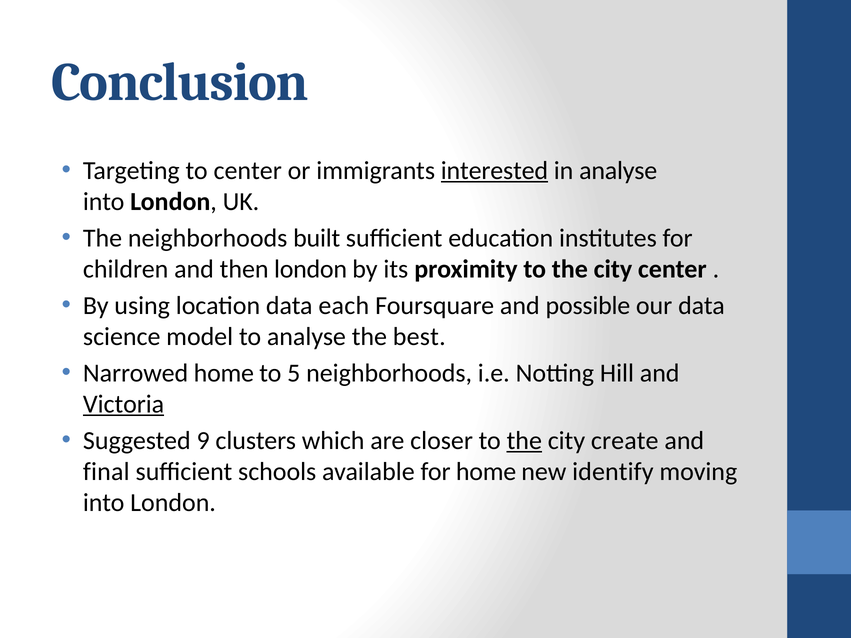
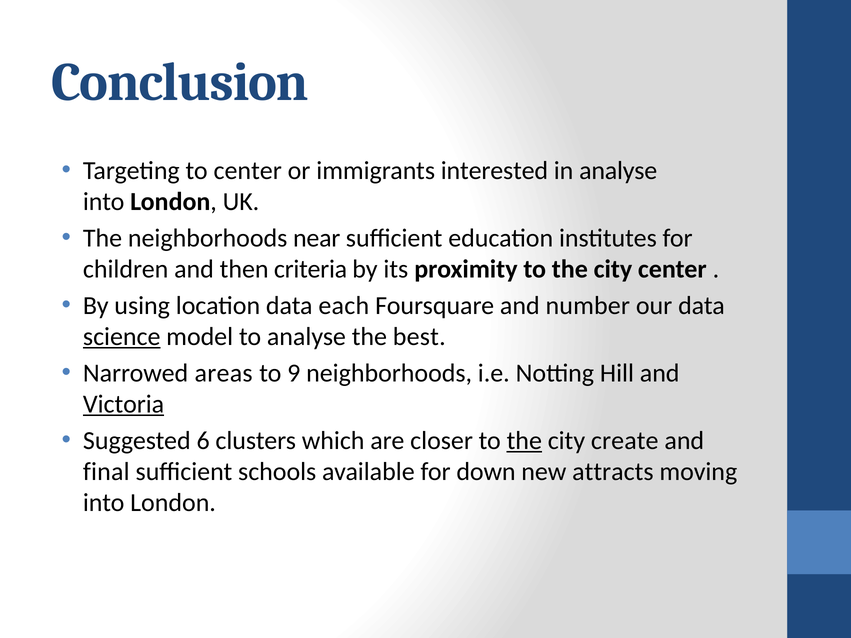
interested underline: present -> none
built: built -> near
then london: london -> criteria
possible: possible -> number
science underline: none -> present
Narrowed home: home -> areas
5: 5 -> 9
9: 9 -> 6
for home: home -> down
identify: identify -> attracts
